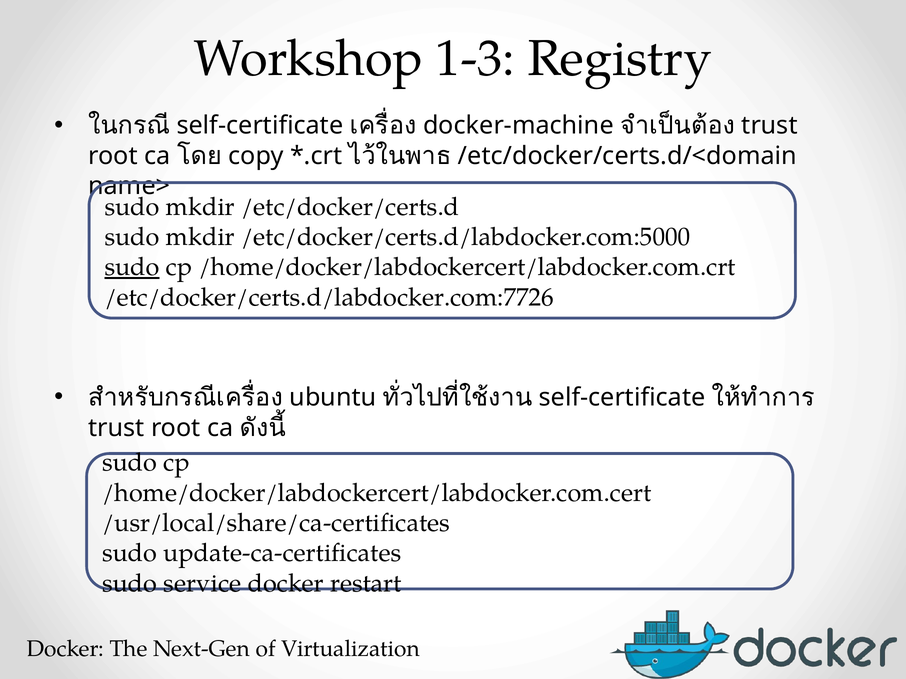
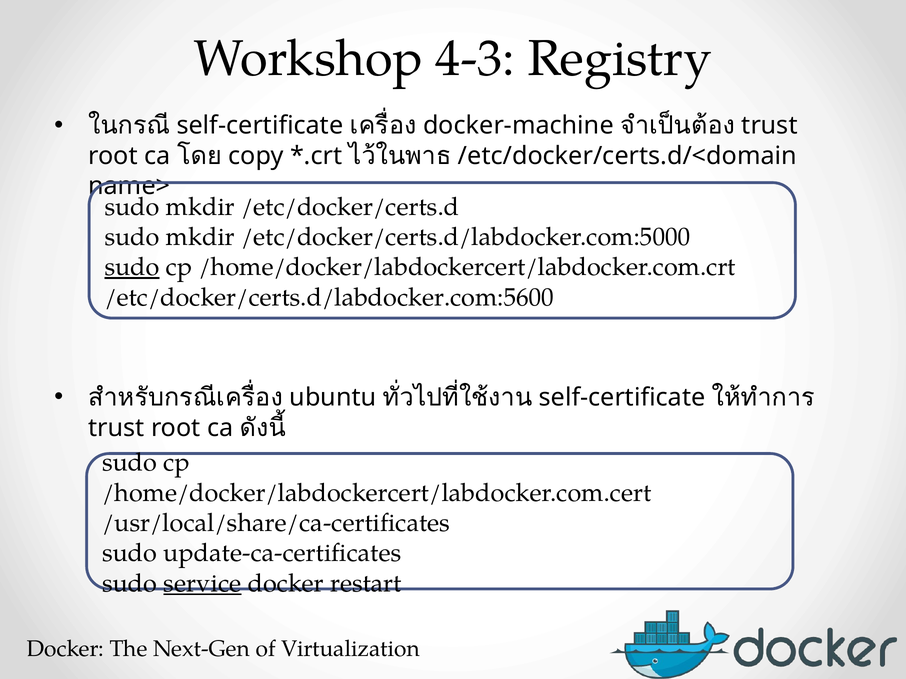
1-3: 1-3 -> 4-3
/etc/docker/certs.d/labdocker.com:7726: /etc/docker/certs.d/labdocker.com:7726 -> /etc/docker/certs.d/labdocker.com:5600
service underline: none -> present
